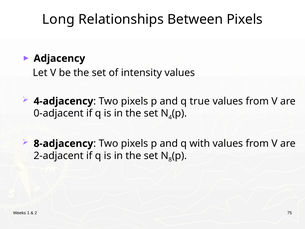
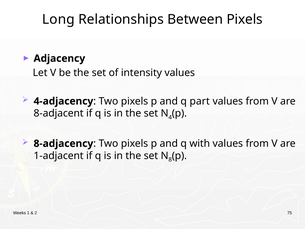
true: true -> part
0-adjacent: 0-adjacent -> 8-adjacent
2-adjacent: 2-adjacent -> 1-adjacent
